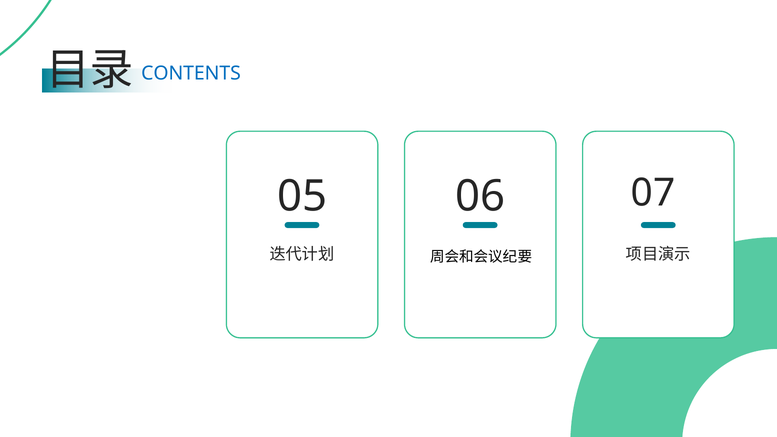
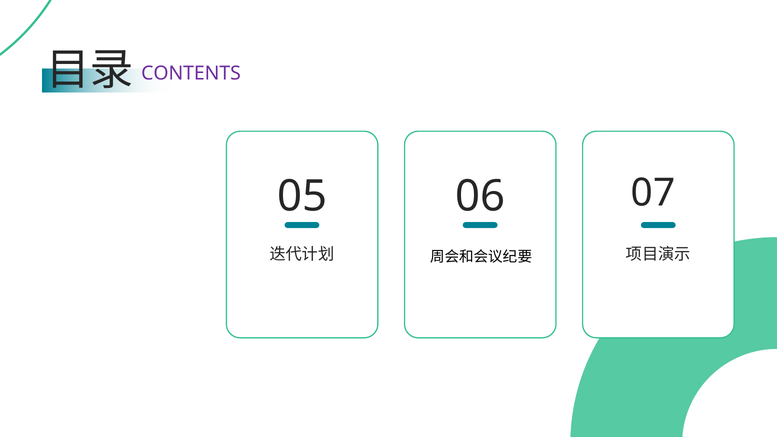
CONTENTS colour: blue -> purple
